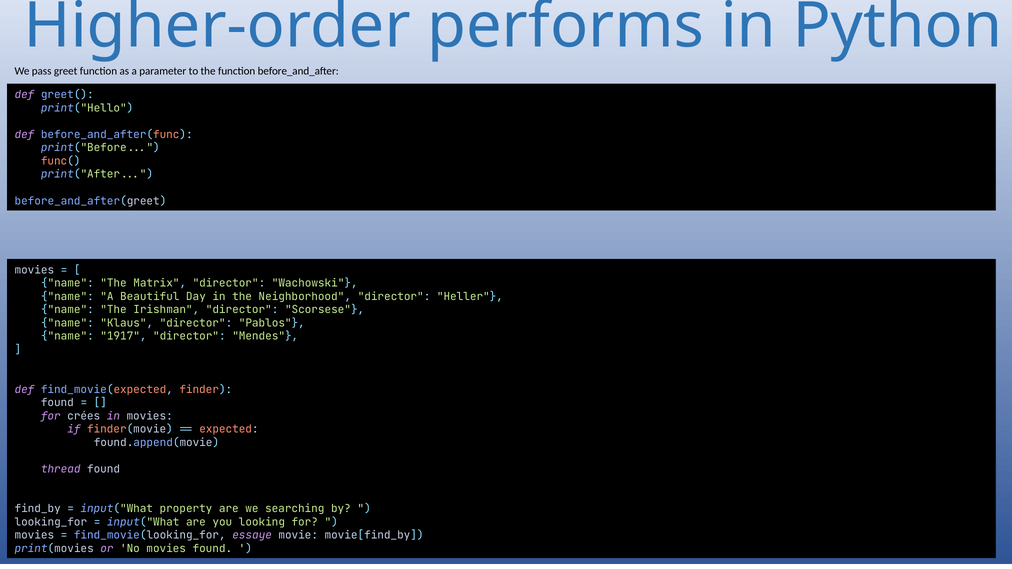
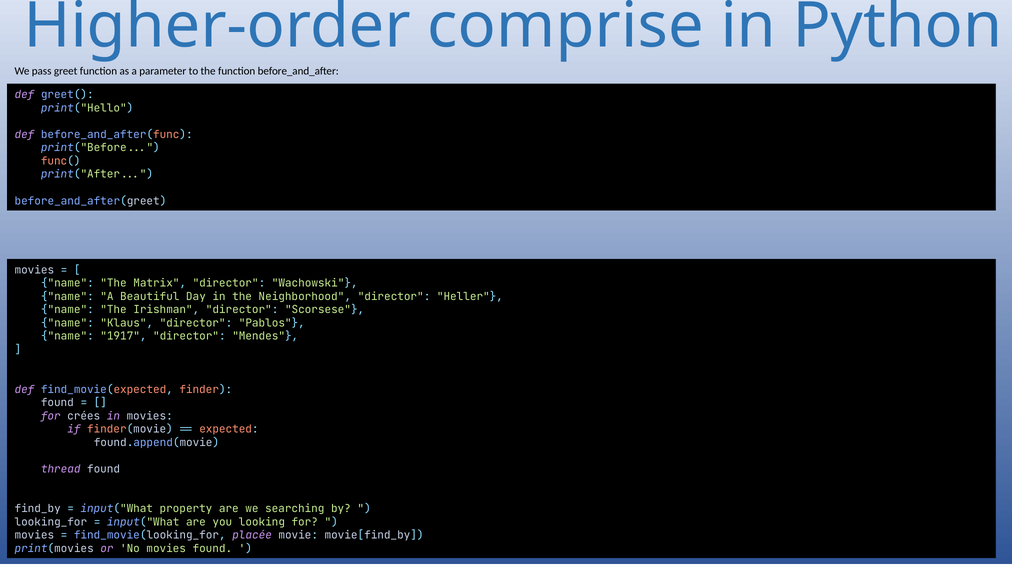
performs: performs -> comprise
essaye: essaye -> placée
